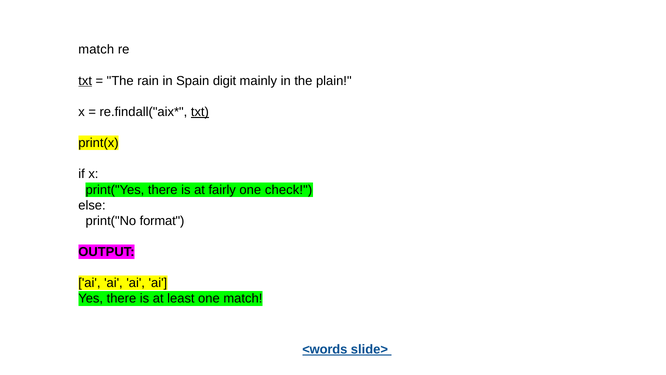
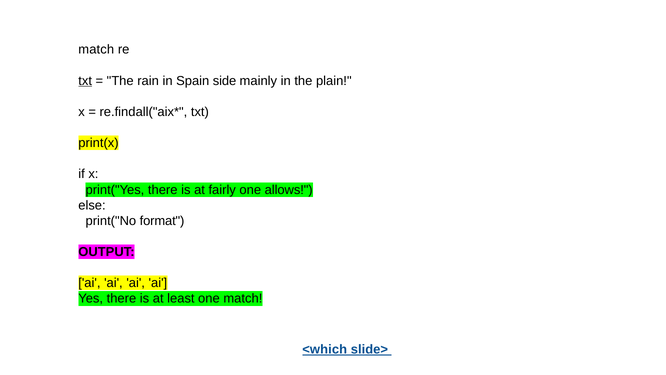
digit: digit -> side
txt at (200, 112) underline: present -> none
check: check -> allows
<words: <words -> <which
